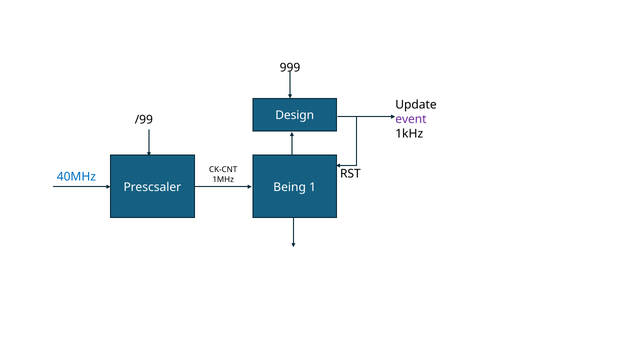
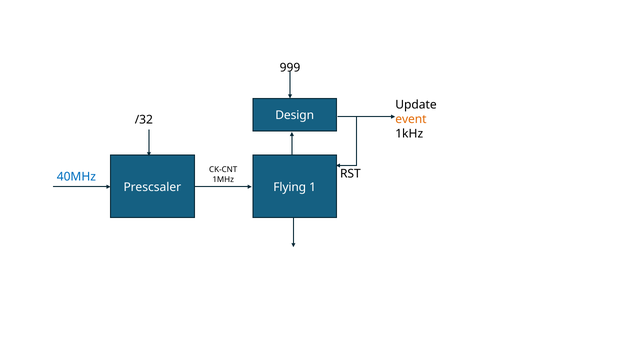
event colour: purple -> orange
/99: /99 -> /32
Being: Being -> Flying
